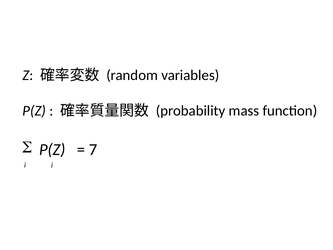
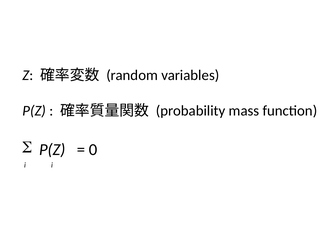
7: 7 -> 0
